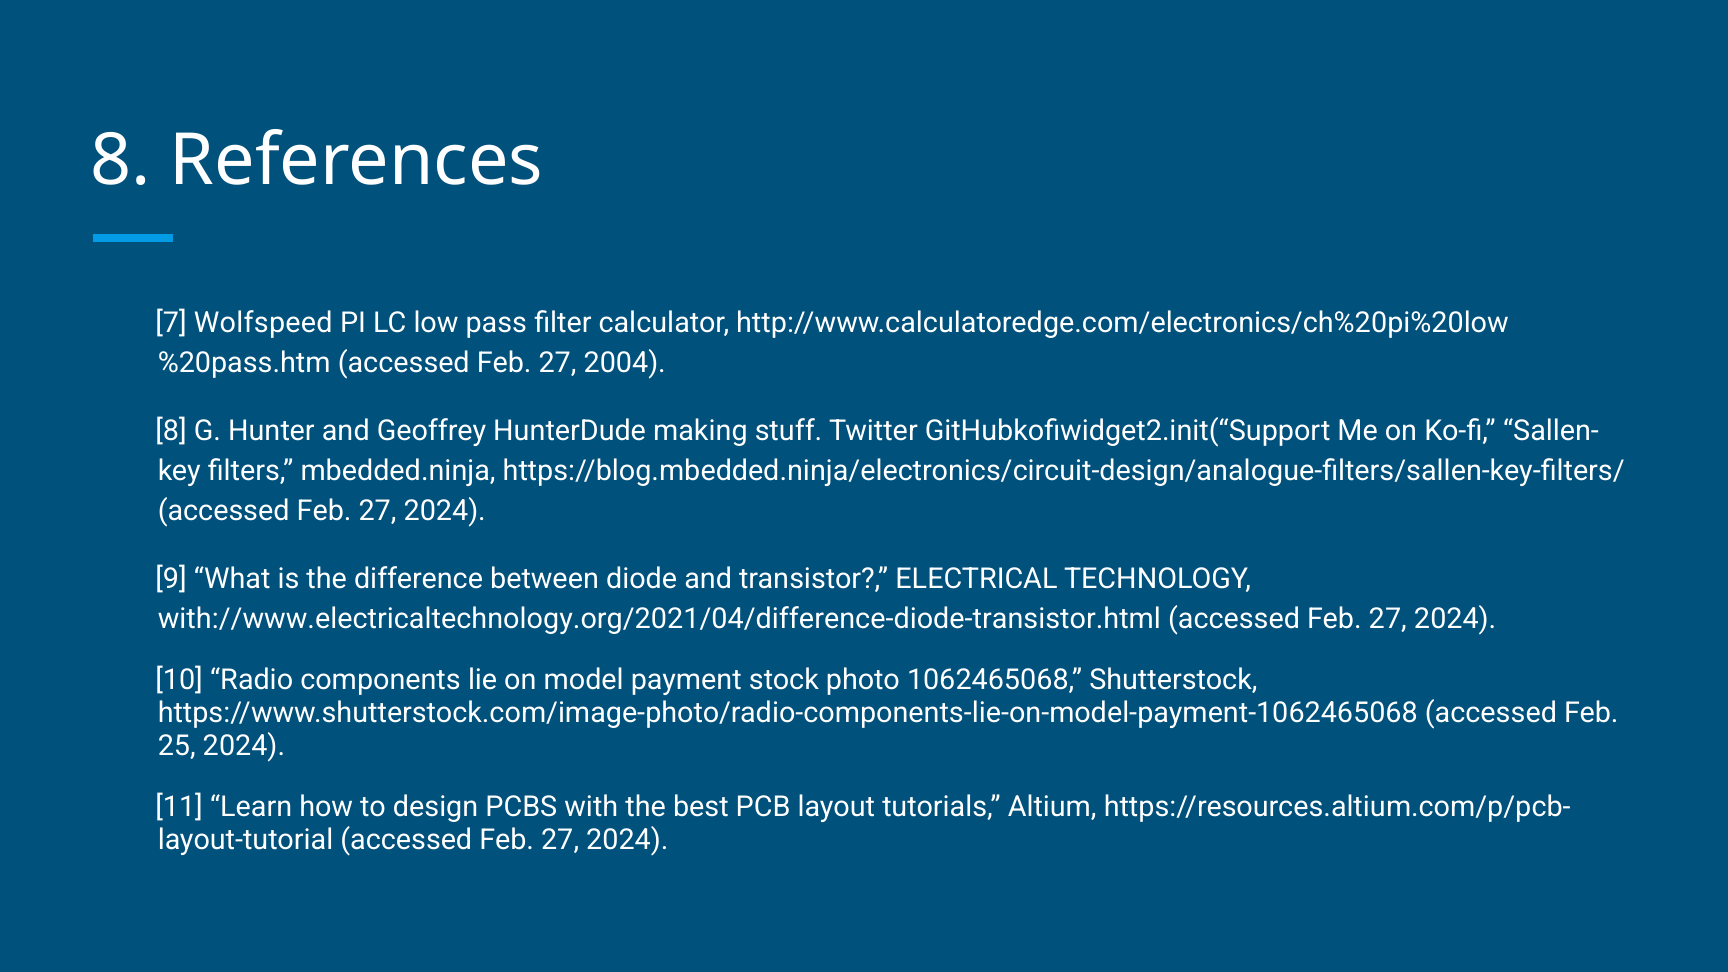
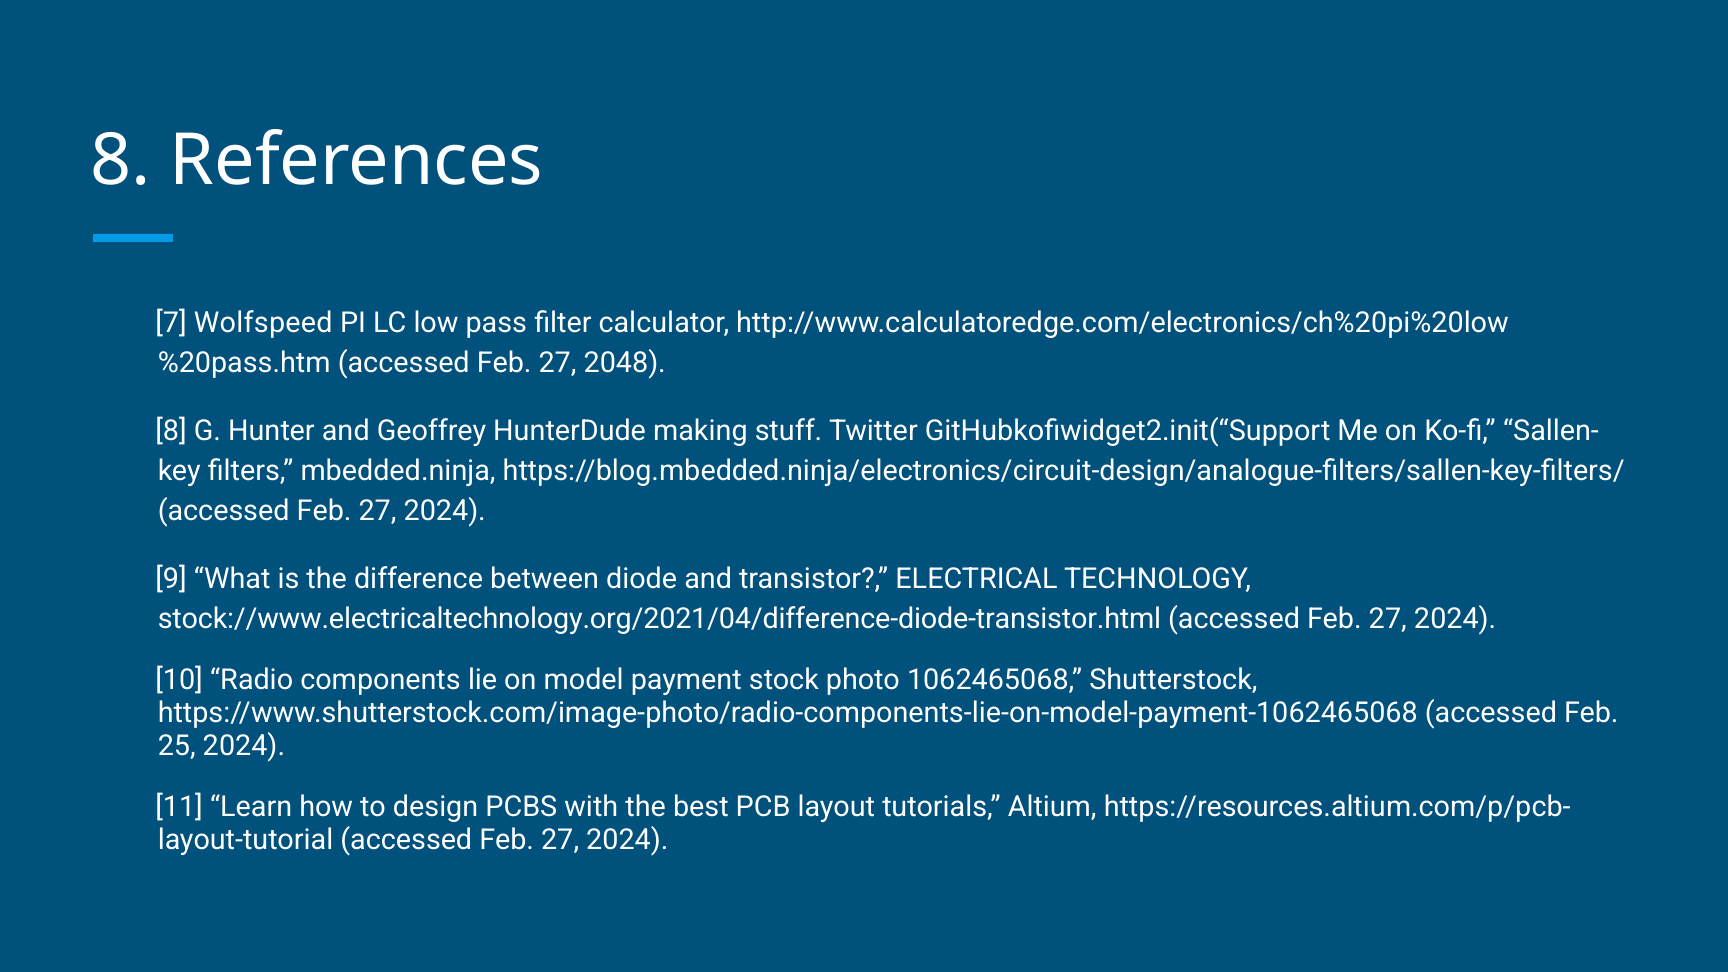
2004: 2004 -> 2048
with://www.electricaltechnology.org/2021/04/difference-diode-transistor.html: with://www.electricaltechnology.org/2021/04/difference-diode-transistor.html -> stock://www.electricaltechnology.org/2021/04/difference-diode-transistor.html
